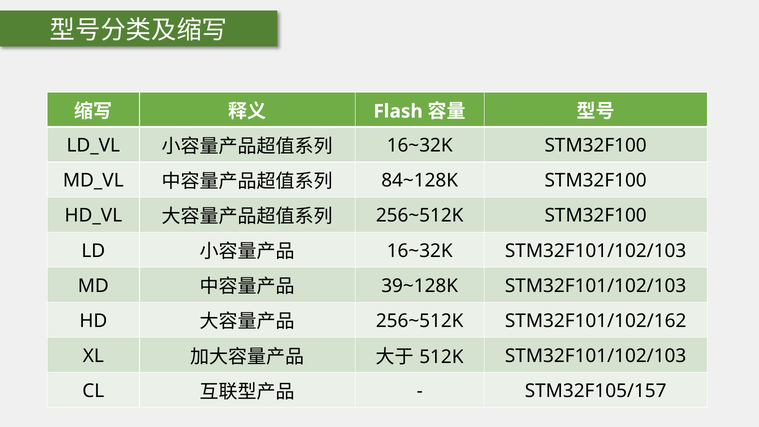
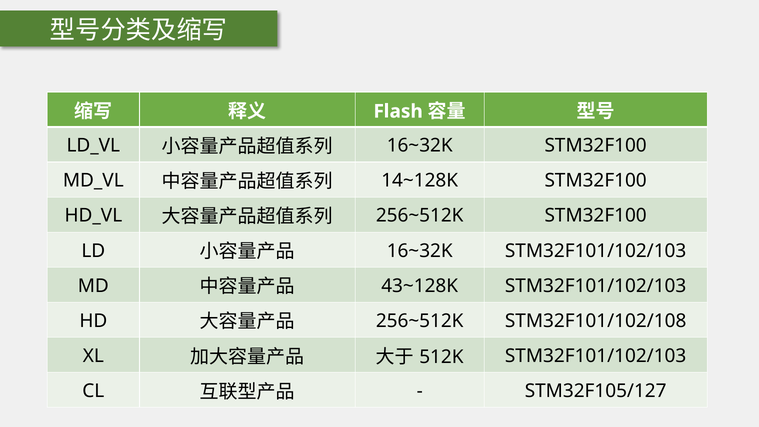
84~128K: 84~128K -> 14~128K
39~128K: 39~128K -> 43~128K
STM32F101/102/162: STM32F101/102/162 -> STM32F101/102/108
STM32F105/157: STM32F105/157 -> STM32F105/127
